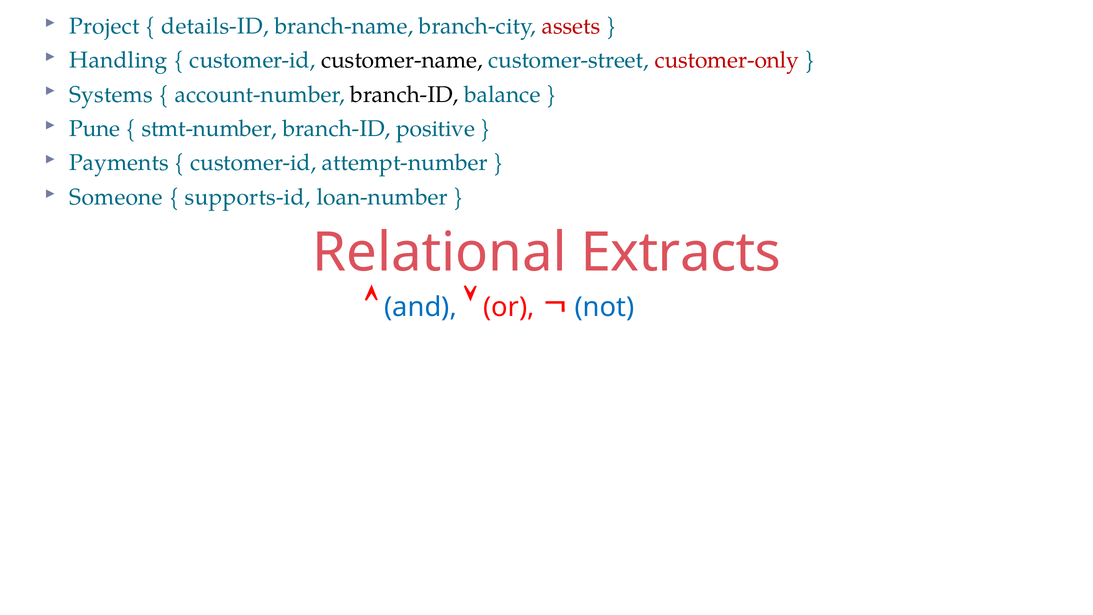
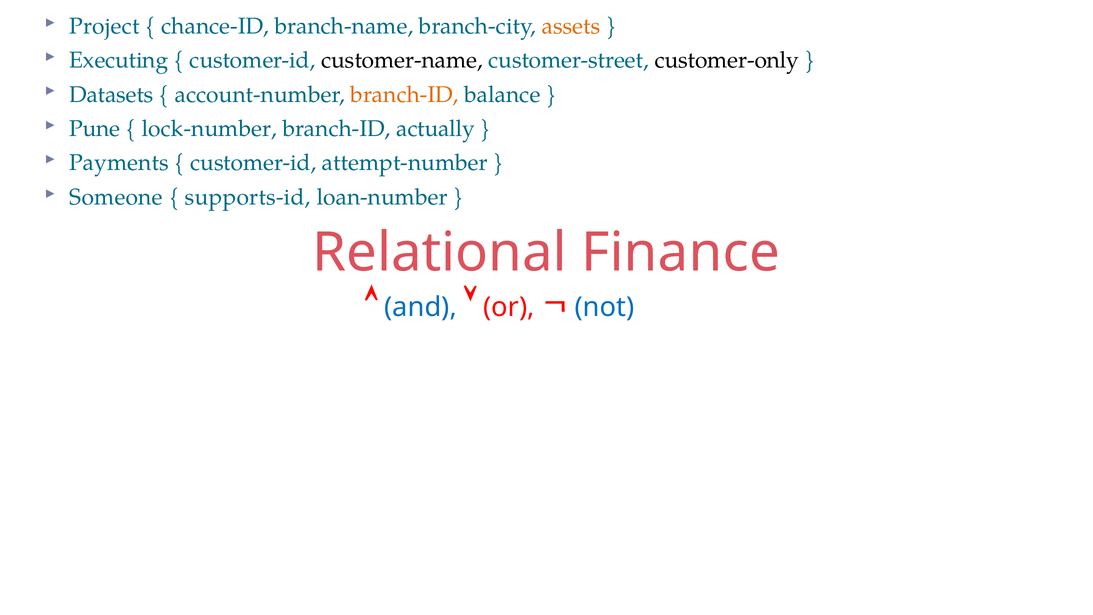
details-ID: details-ID -> chance-ID
assets colour: red -> orange
Handling: Handling -> Executing
customer-only colour: red -> black
Systems: Systems -> Datasets
branch-ID at (404, 94) colour: black -> orange
stmt-number: stmt-number -> lock-number
positive: positive -> actually
Extracts: Extracts -> Finance
